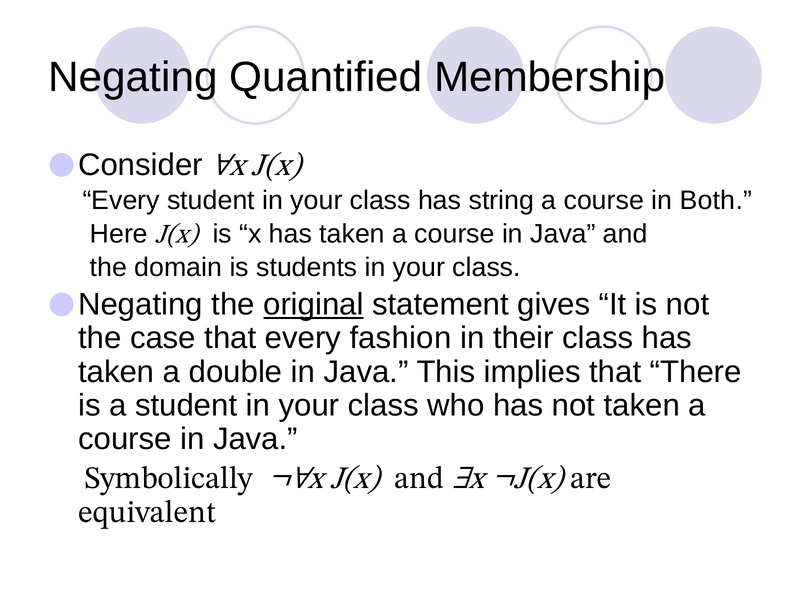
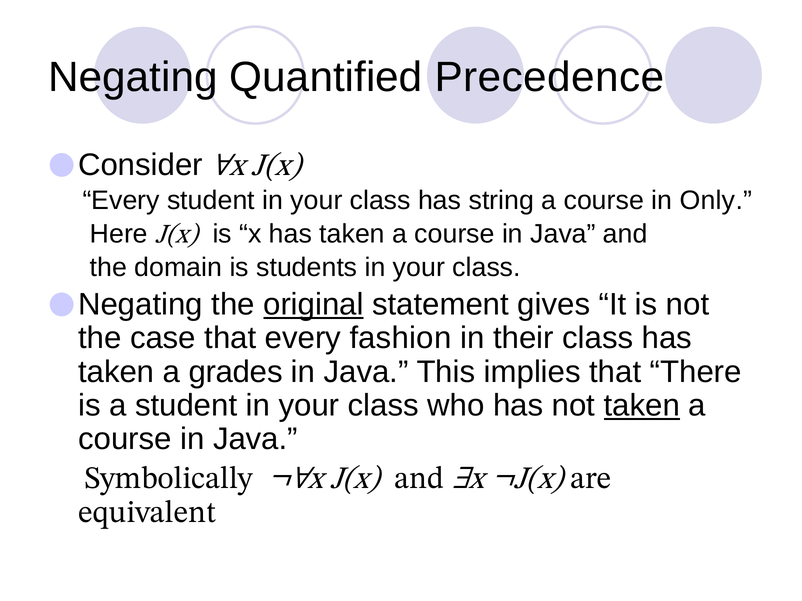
Membership: Membership -> Precedence
Both: Both -> Only
double: double -> grades
taken at (642, 406) underline: none -> present
